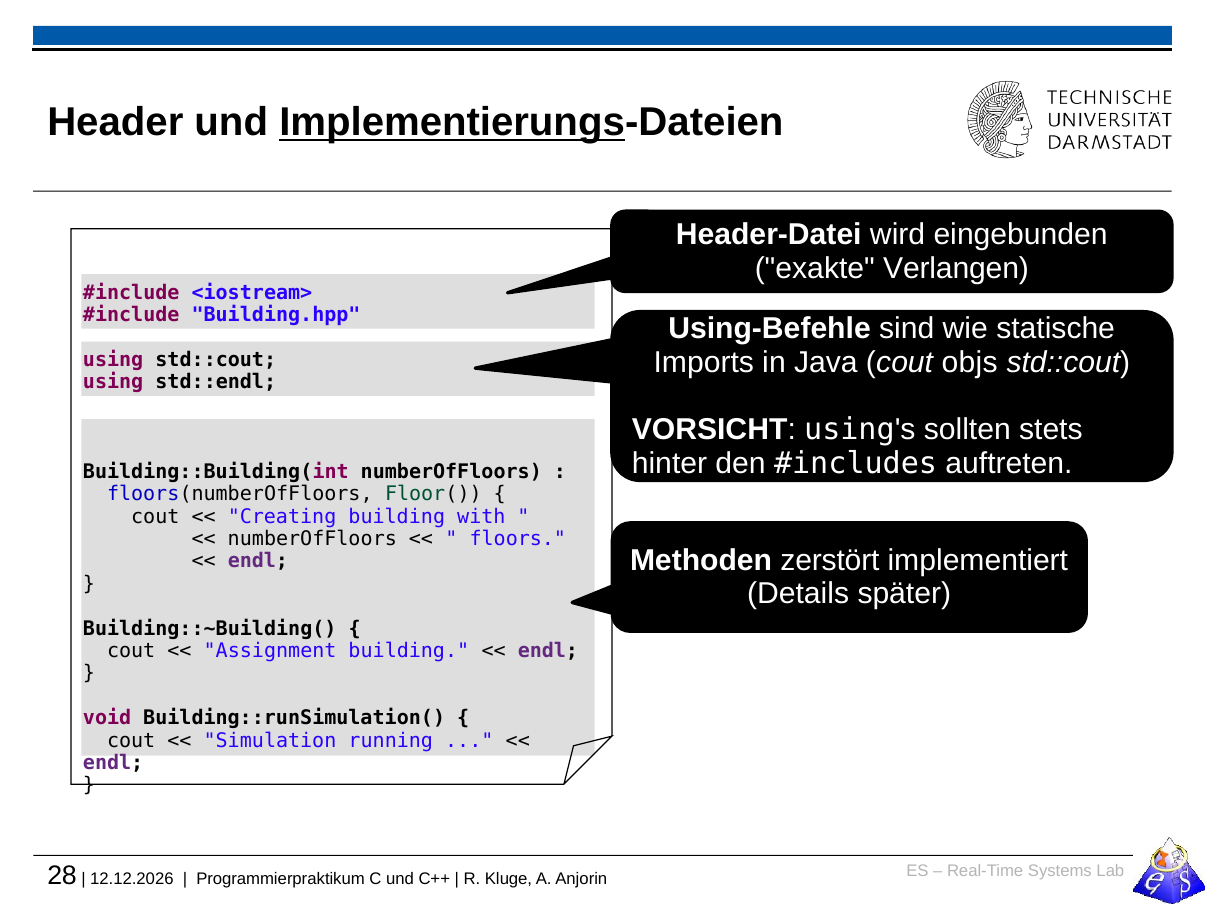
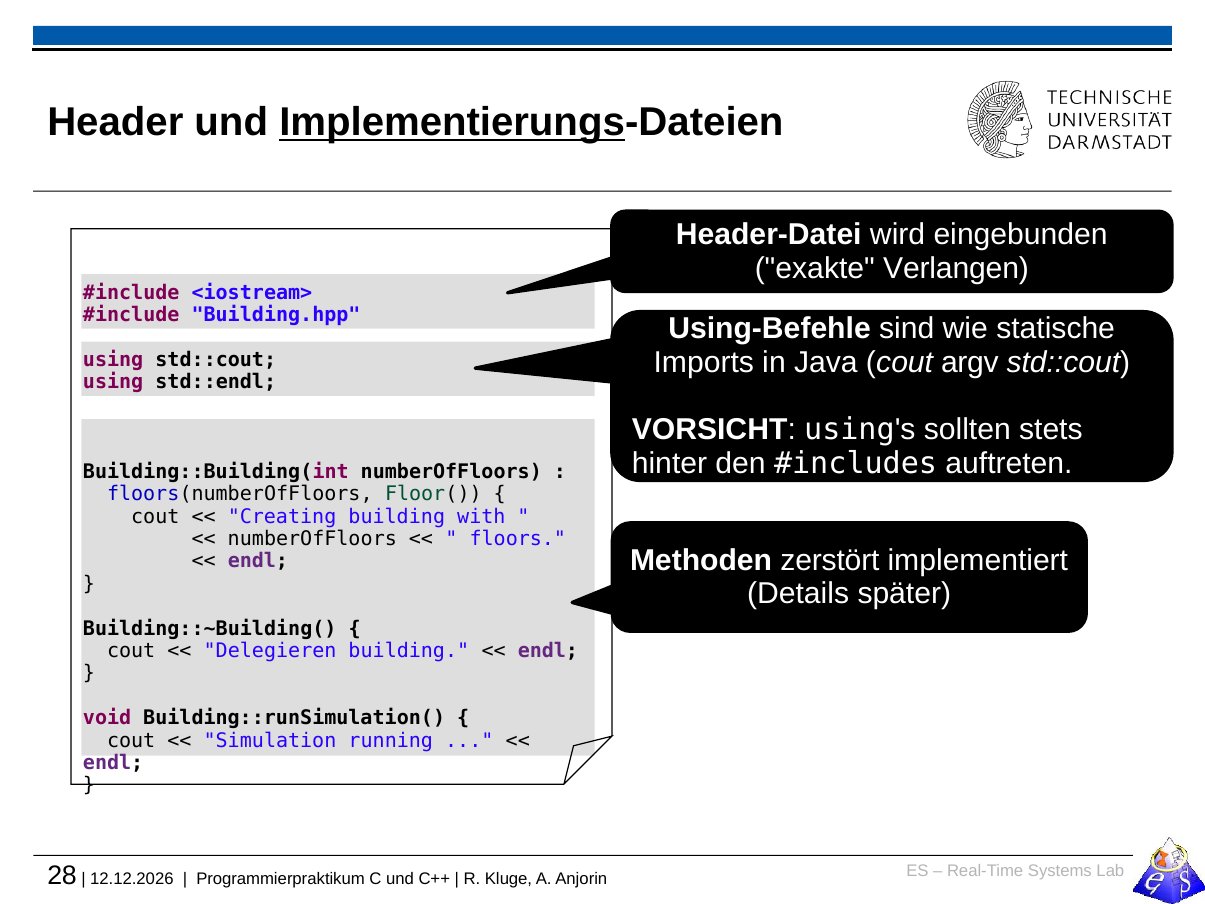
objs: objs -> argv
Assignment: Assignment -> Delegieren
